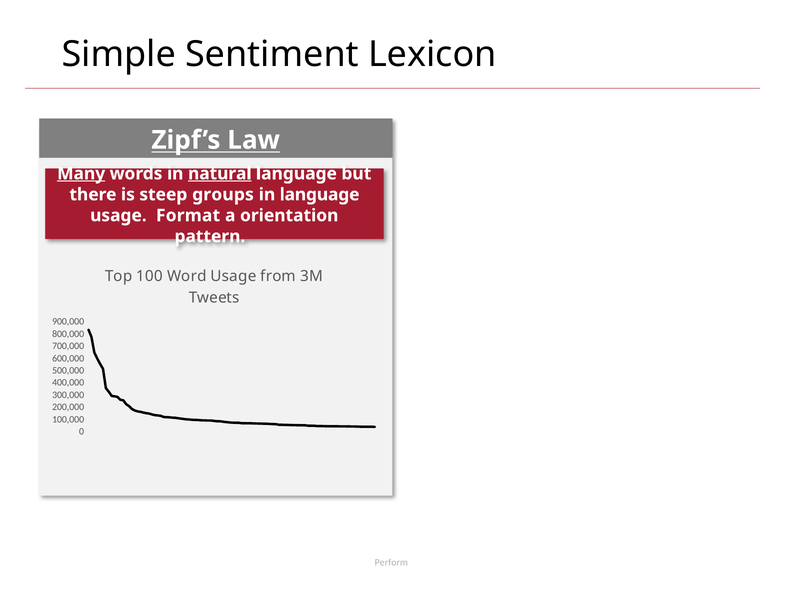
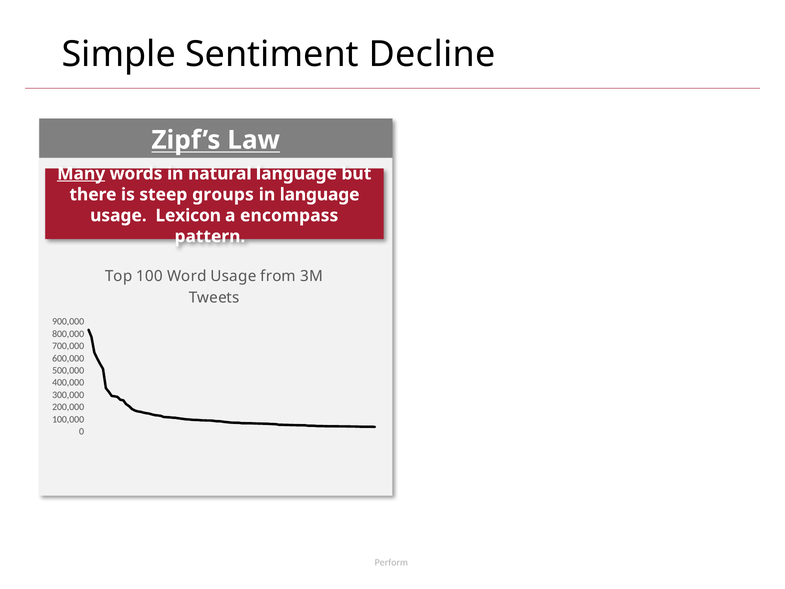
Lexicon: Lexicon -> Decline
natural underline: present -> none
Format: Format -> Lexicon
orientation: orientation -> encompass
